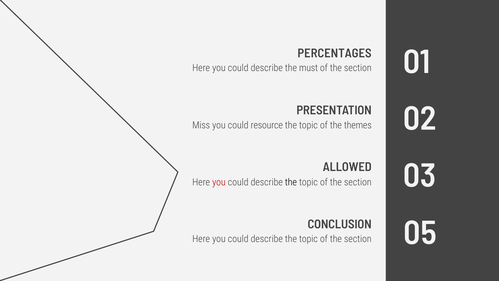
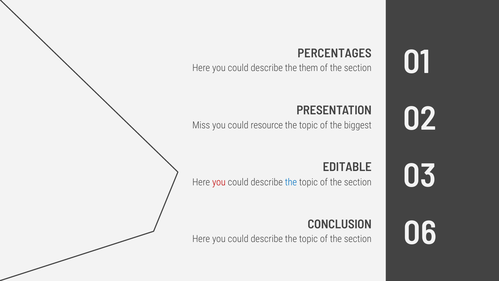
must: must -> them
themes: themes -> biggest
ALLOWED: ALLOWED -> EDITABLE
the at (291, 182) colour: black -> blue
05: 05 -> 06
